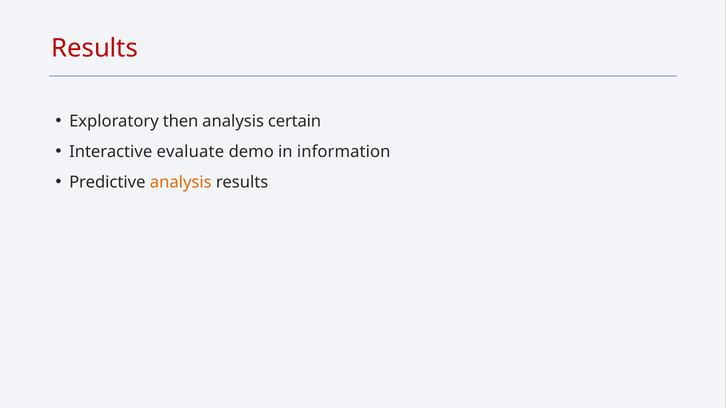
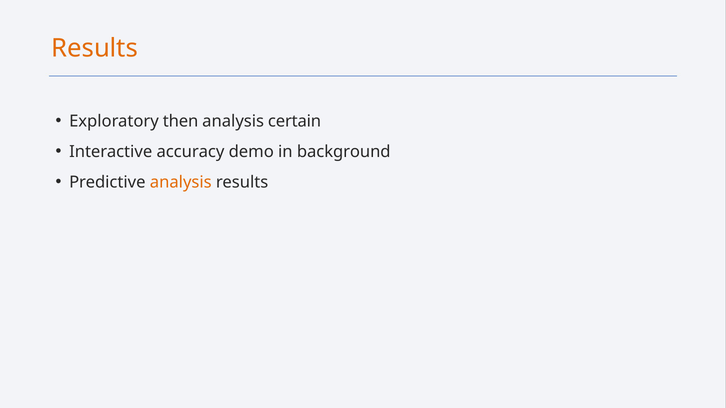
Results at (95, 48) colour: red -> orange
evaluate: evaluate -> accuracy
information: information -> background
